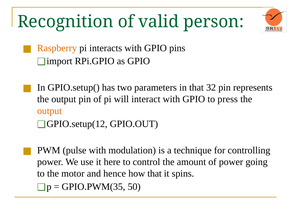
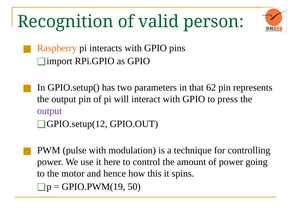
32: 32 -> 62
output at (49, 110) colour: orange -> purple
how that: that -> this
GPIO.PWM(35: GPIO.PWM(35 -> GPIO.PWM(19
